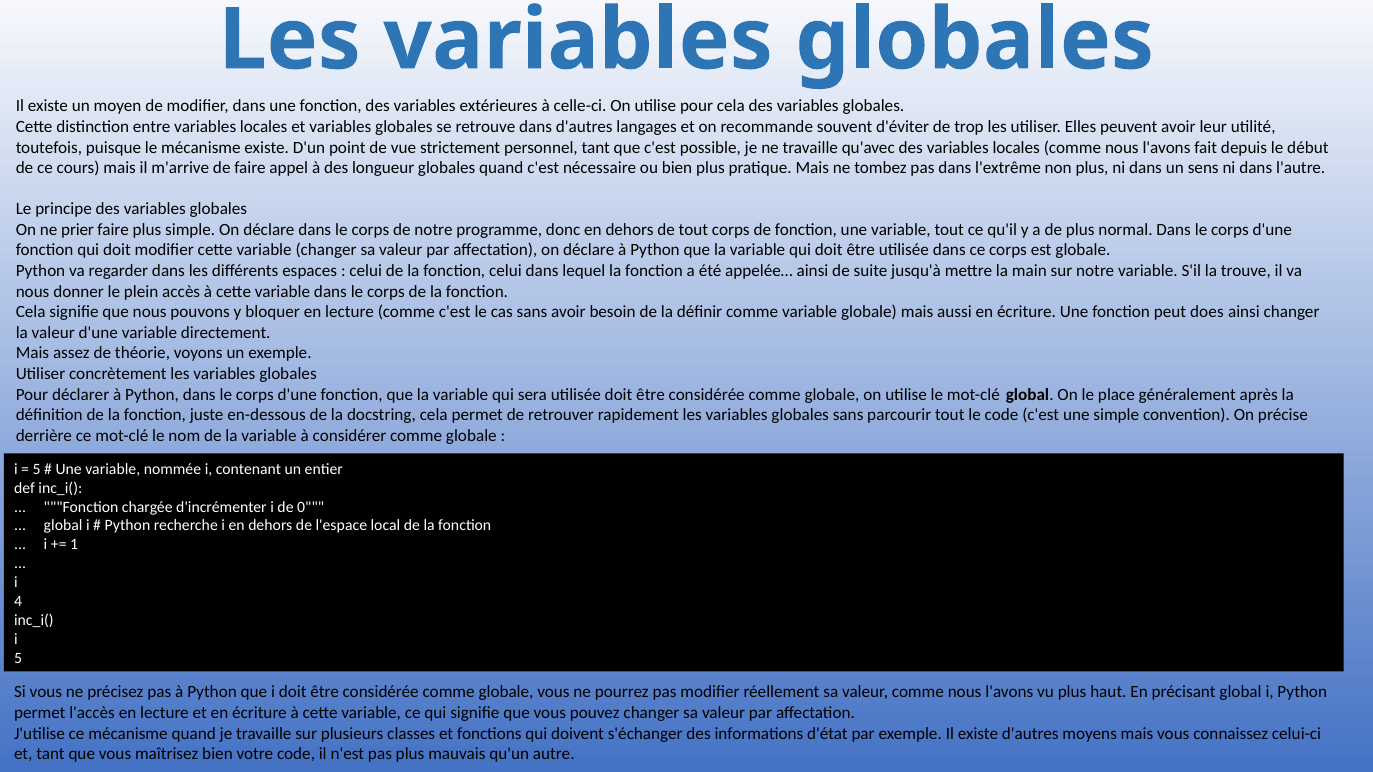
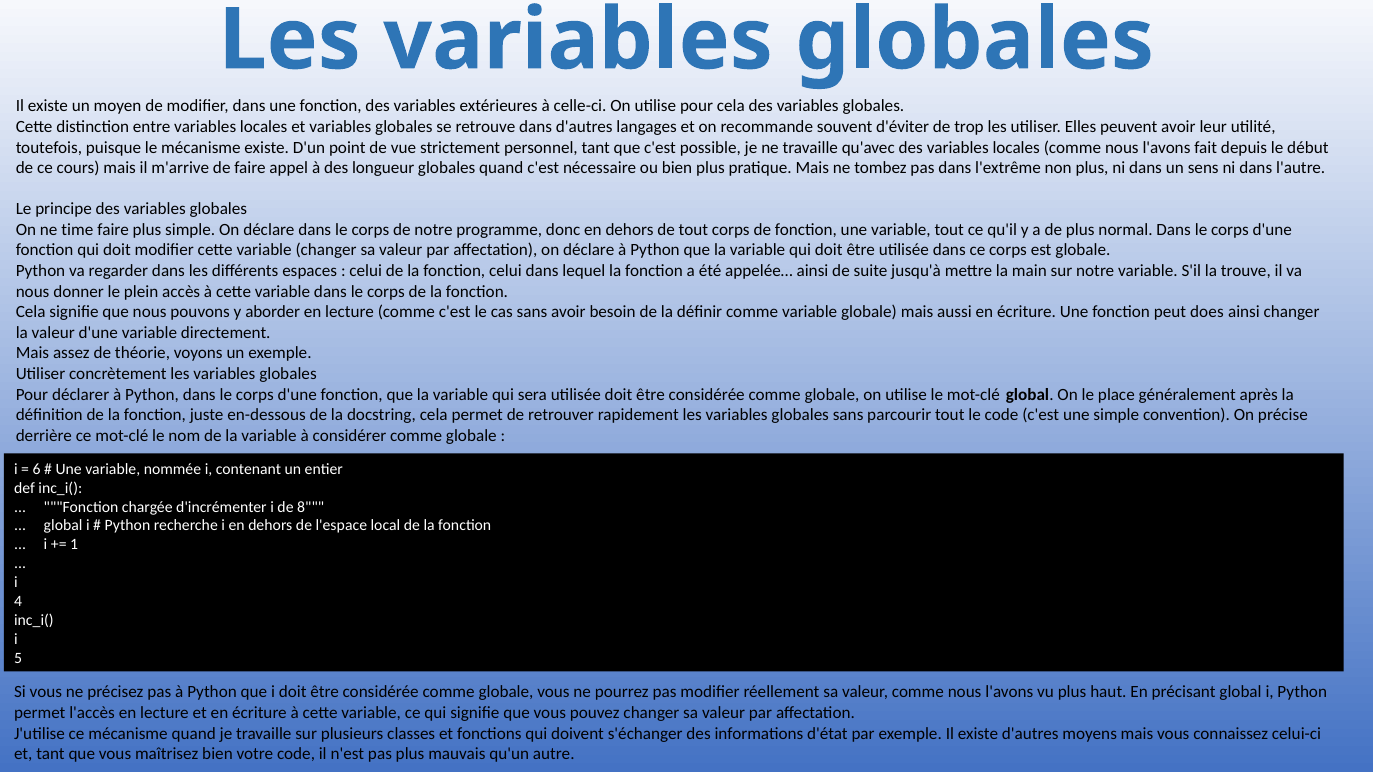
prier: prier -> time
bloquer: bloquer -> aborder
5 at (37, 469): 5 -> 6
0: 0 -> 8
